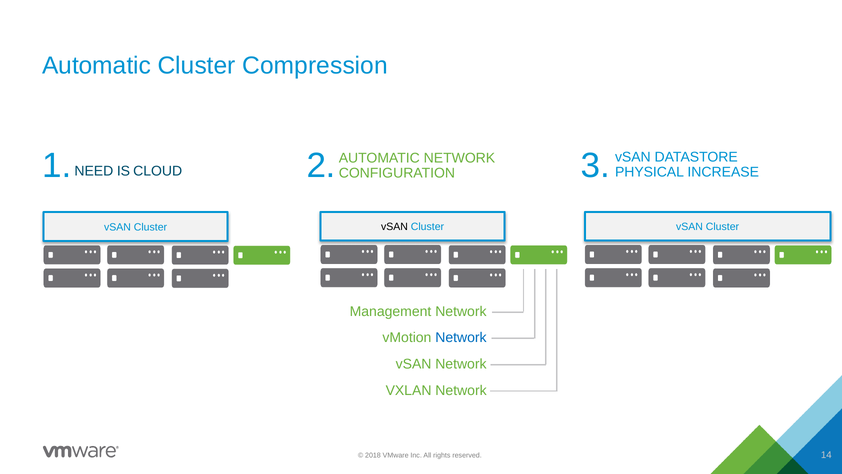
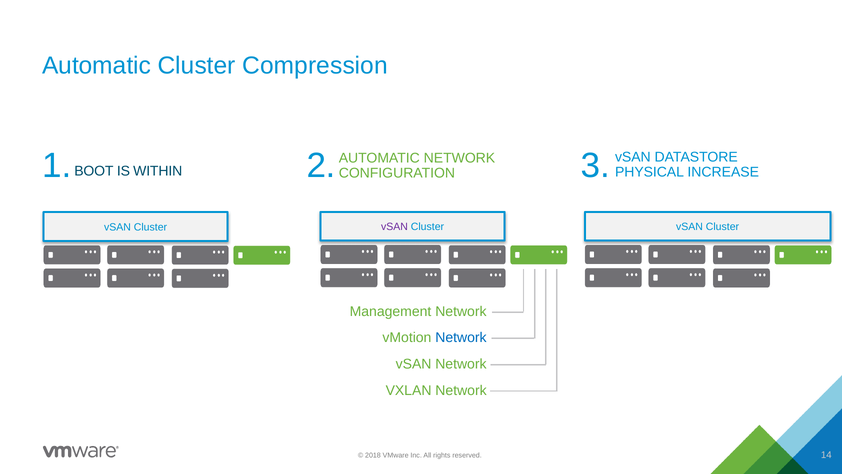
NEED: NEED -> BOOT
CLOUD: CLOUD -> WITHIN
vSAN at (395, 227) colour: black -> purple
